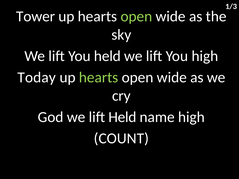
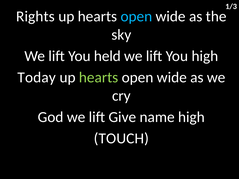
Tower: Tower -> Rights
open at (136, 16) colour: light green -> light blue
lift Held: Held -> Give
COUNT: COUNT -> TOUCH
